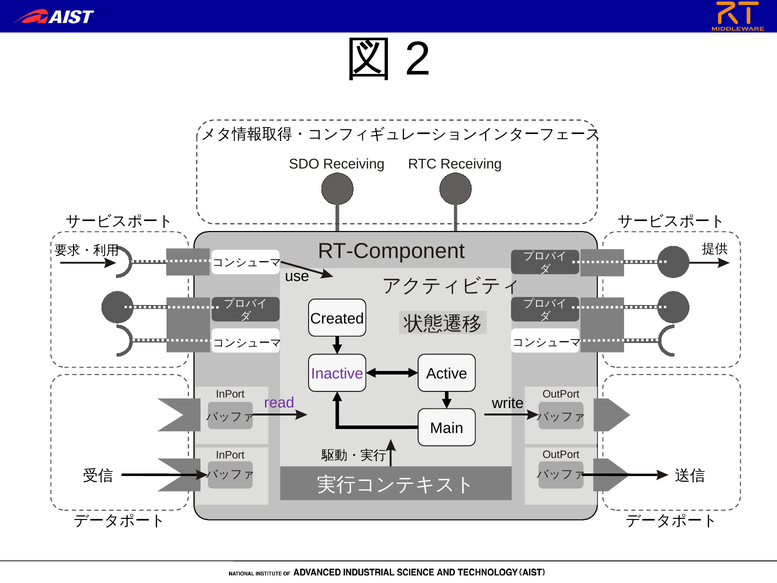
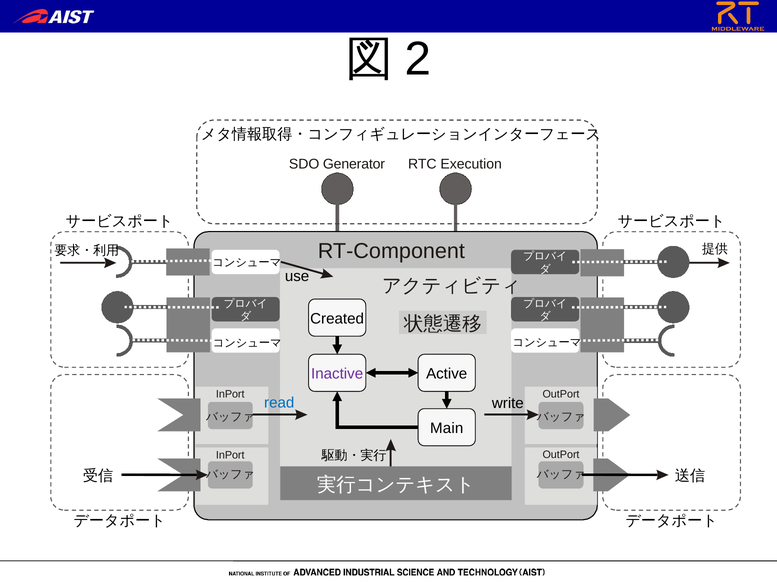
SDO Receiving: Receiving -> Generator
RTC Receiving: Receiving -> Execution
read colour: purple -> blue
